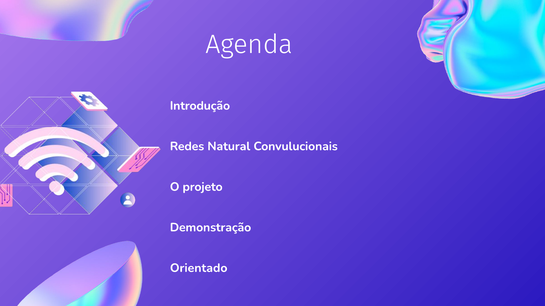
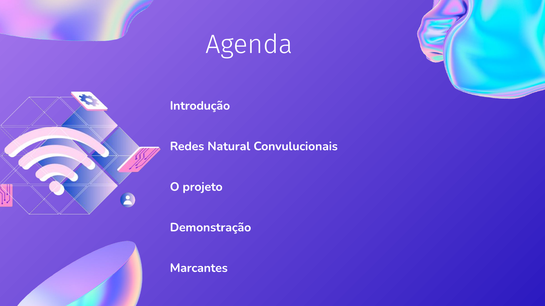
Orientado: Orientado -> Marcantes
